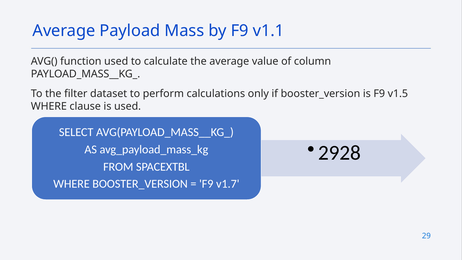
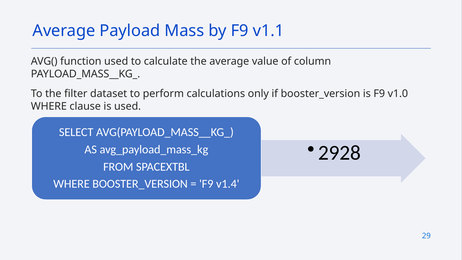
v1.5: v1.5 -> v1.0
v1.7: v1.7 -> v1.4
